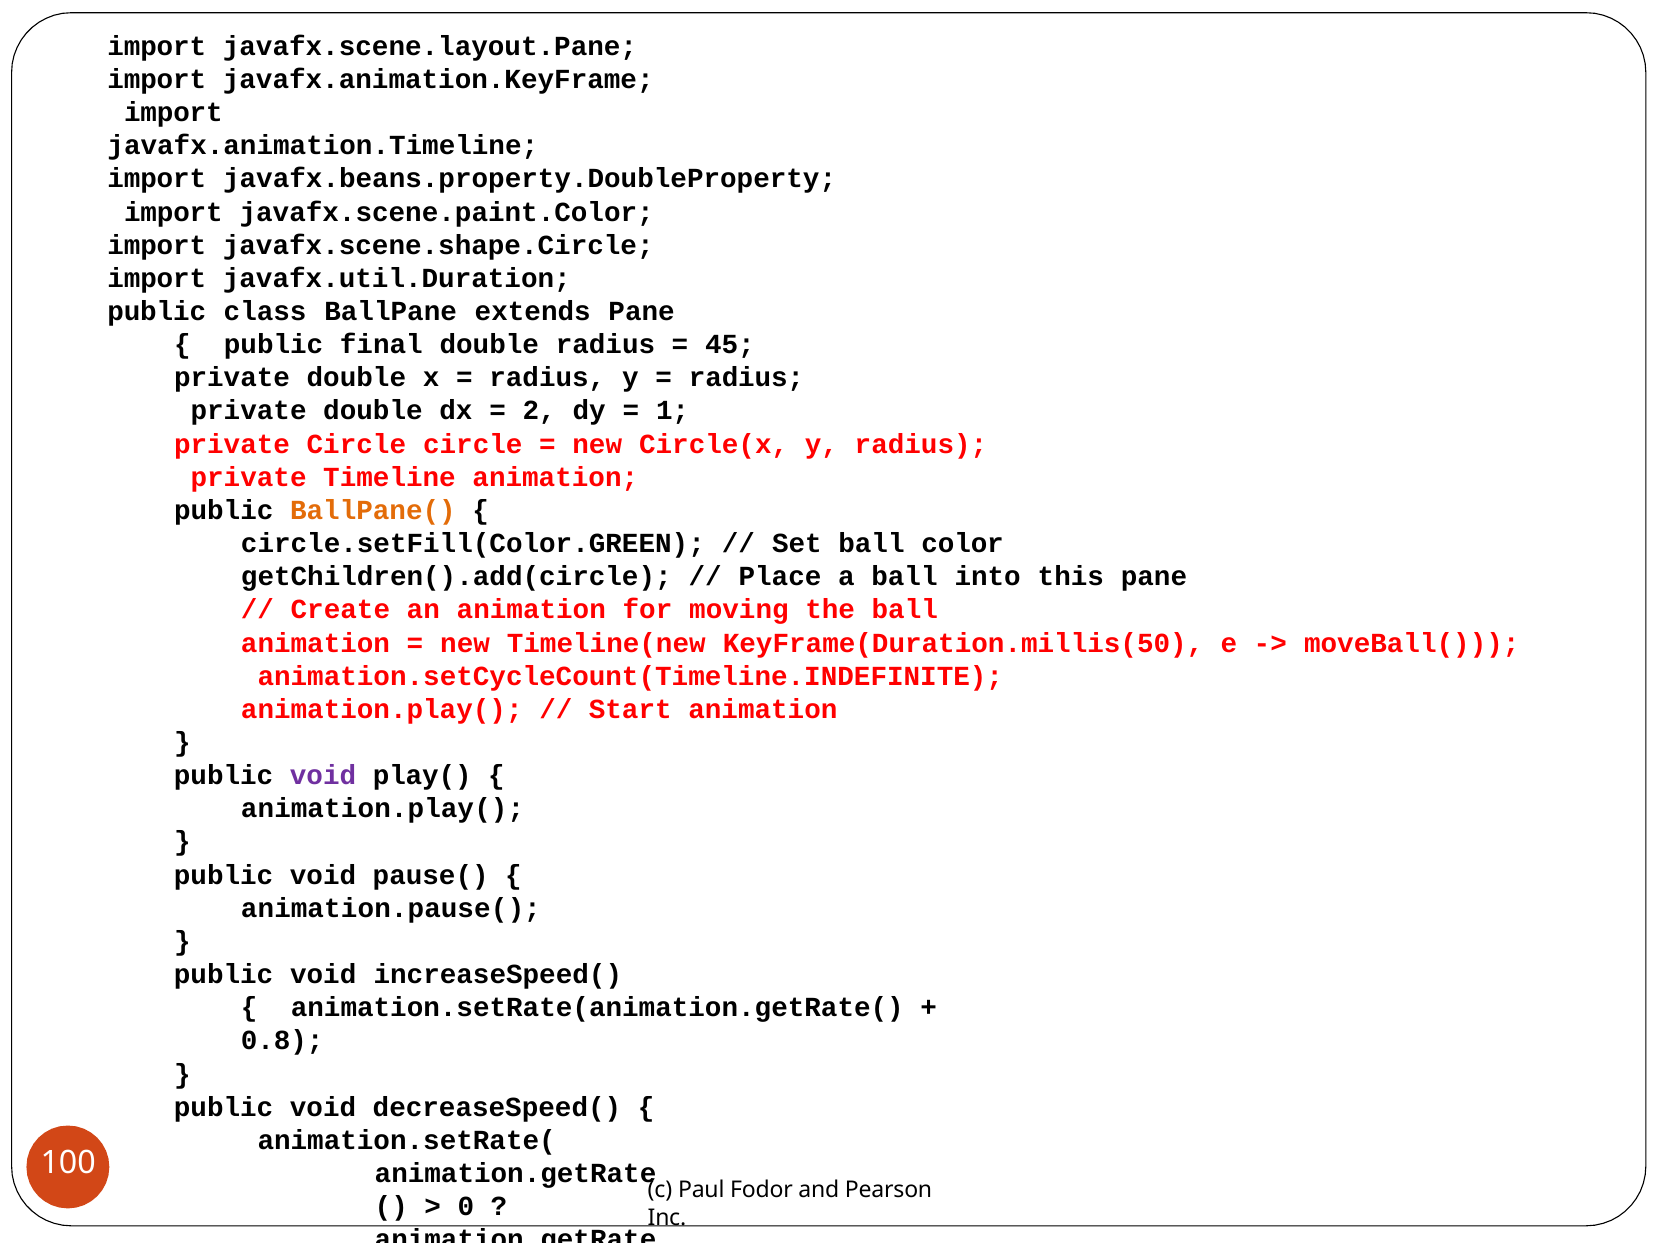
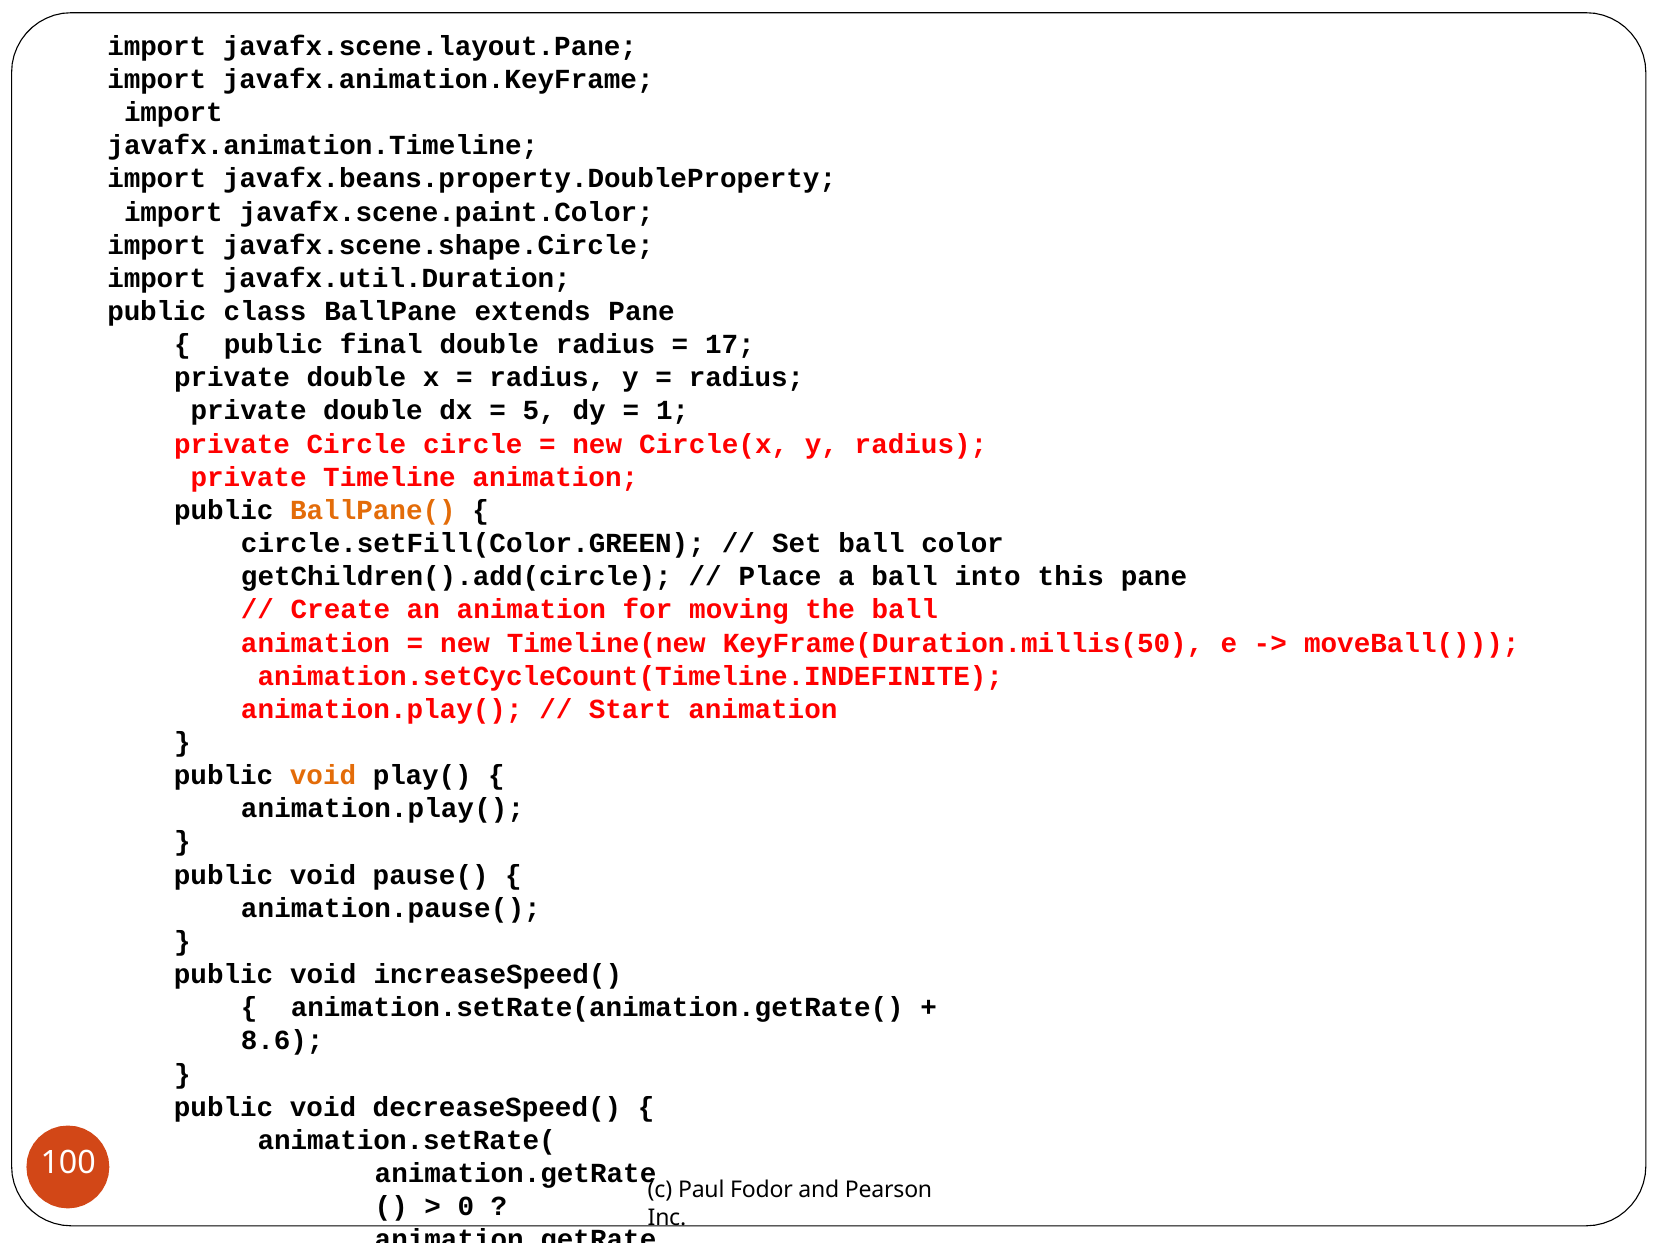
45: 45 -> 17
2: 2 -> 5
void at (323, 776) colour: purple -> orange
0.8: 0.8 -> 8.6
